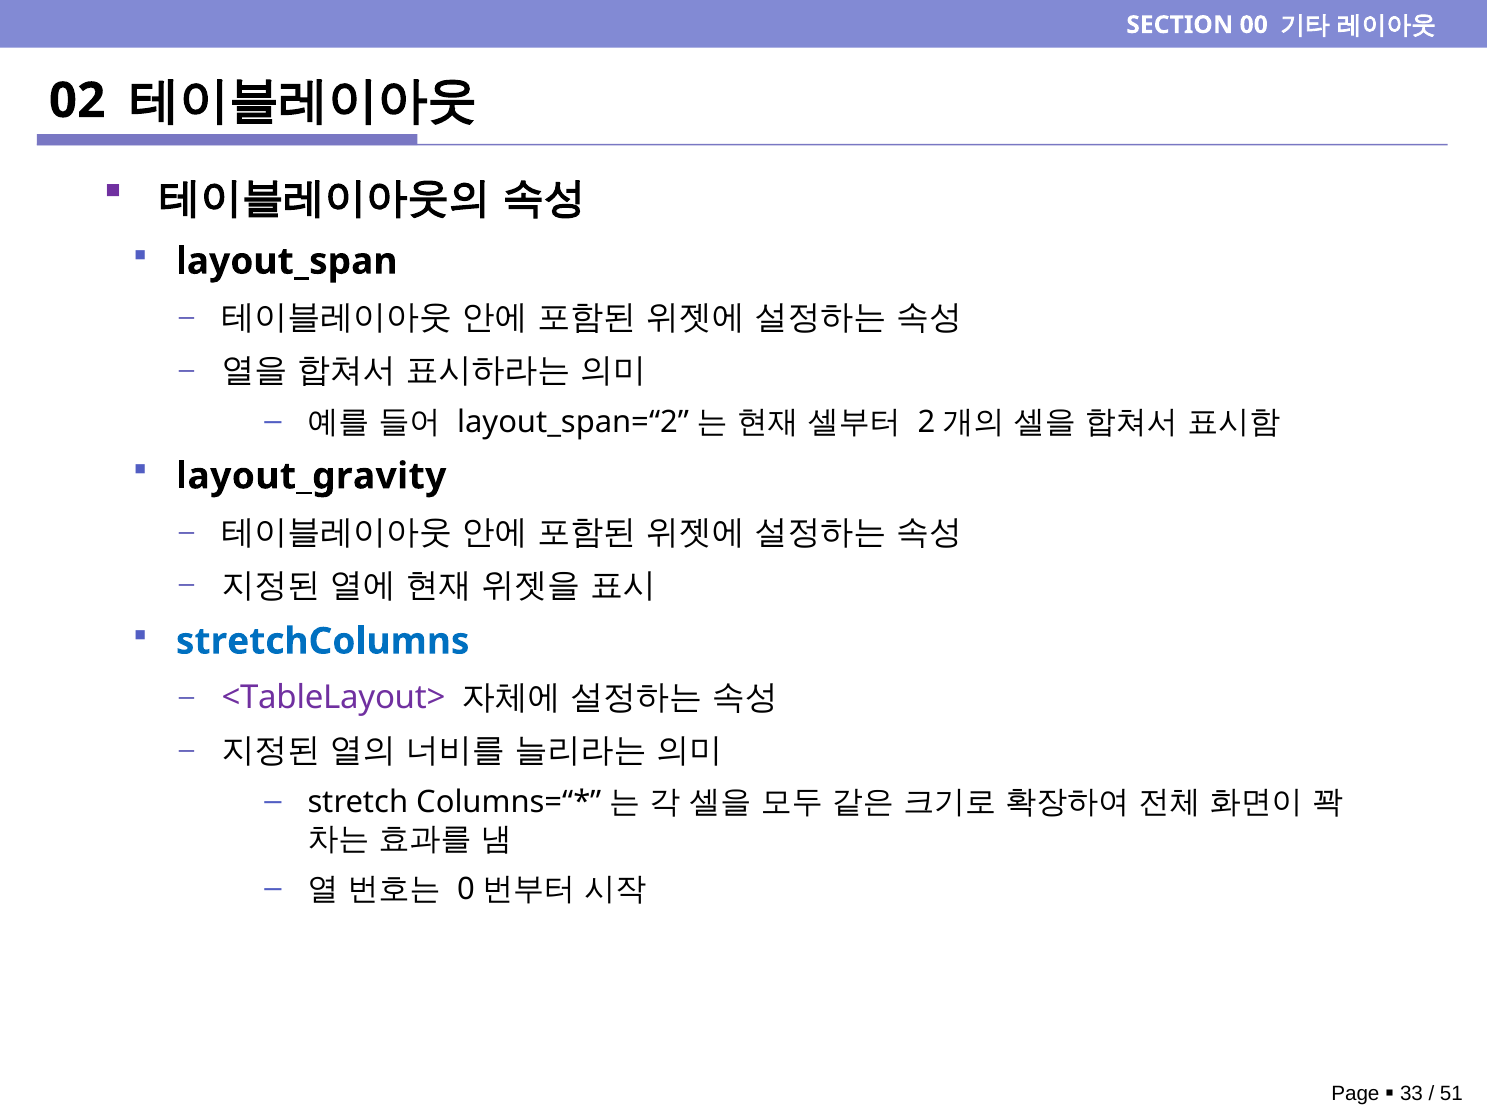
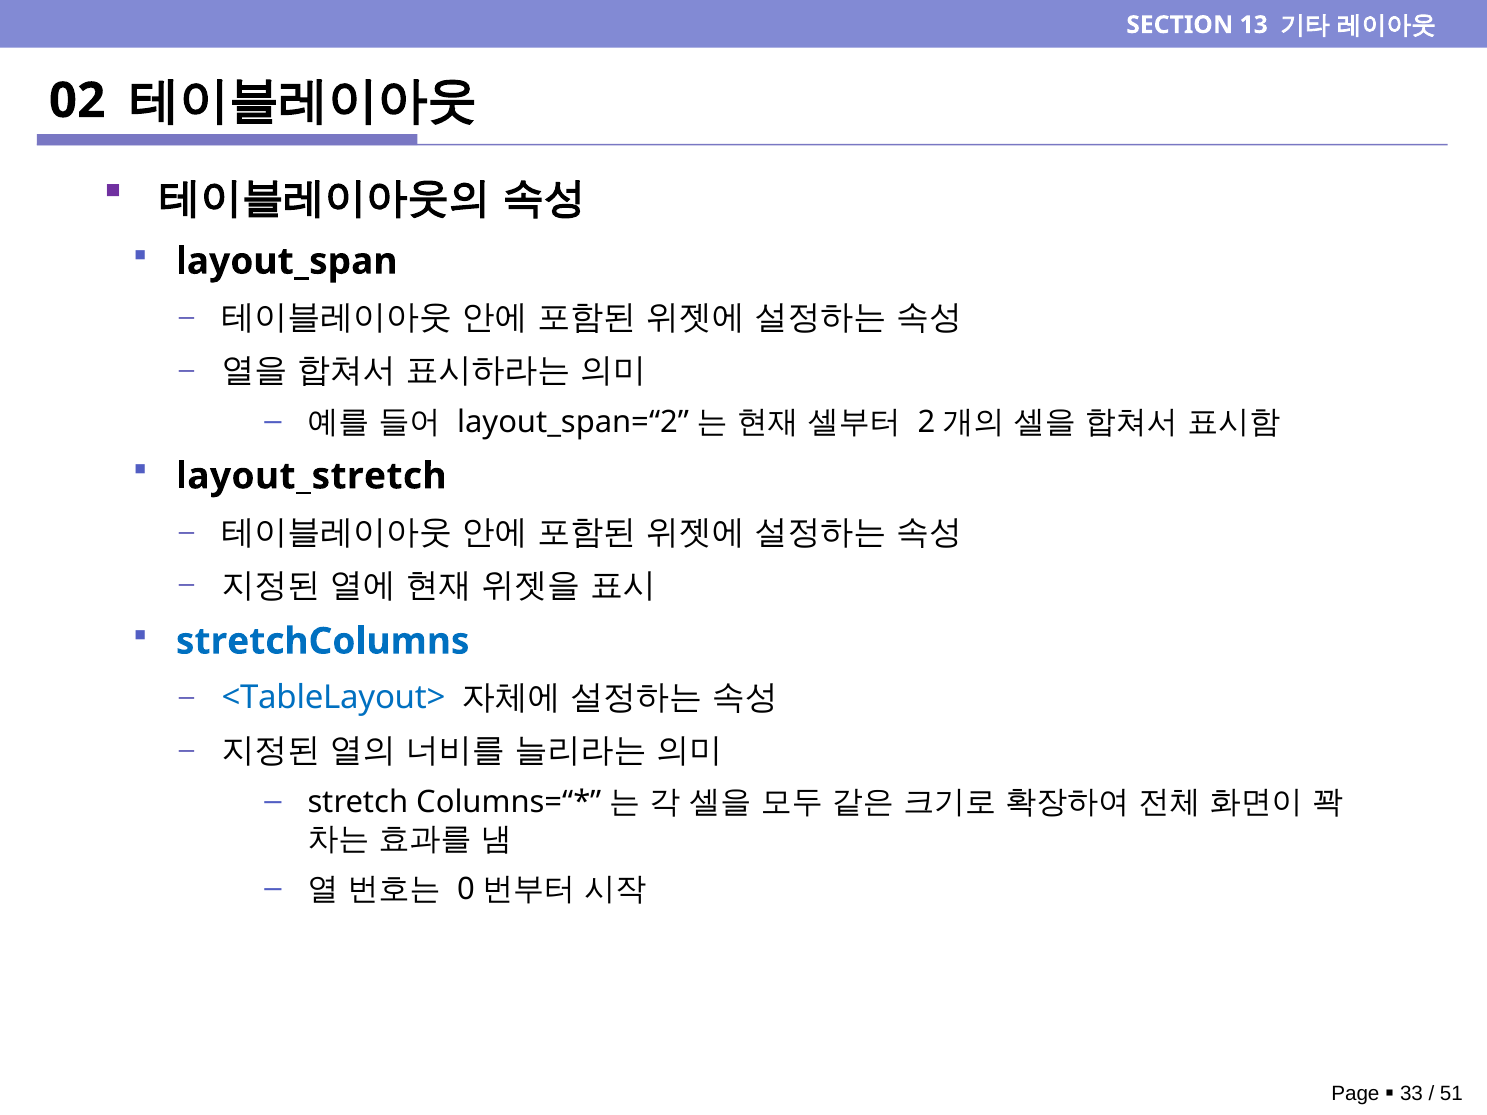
00: 00 -> 13
layout_gravity: layout_gravity -> layout_stretch
<TableLayout> colour: purple -> blue
